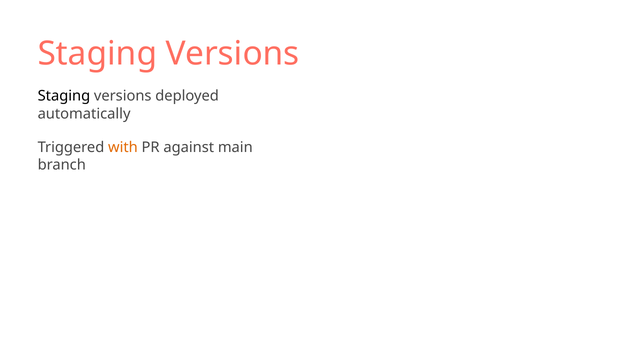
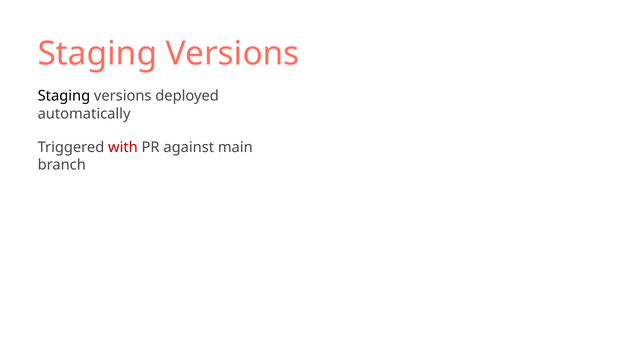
with colour: orange -> red
